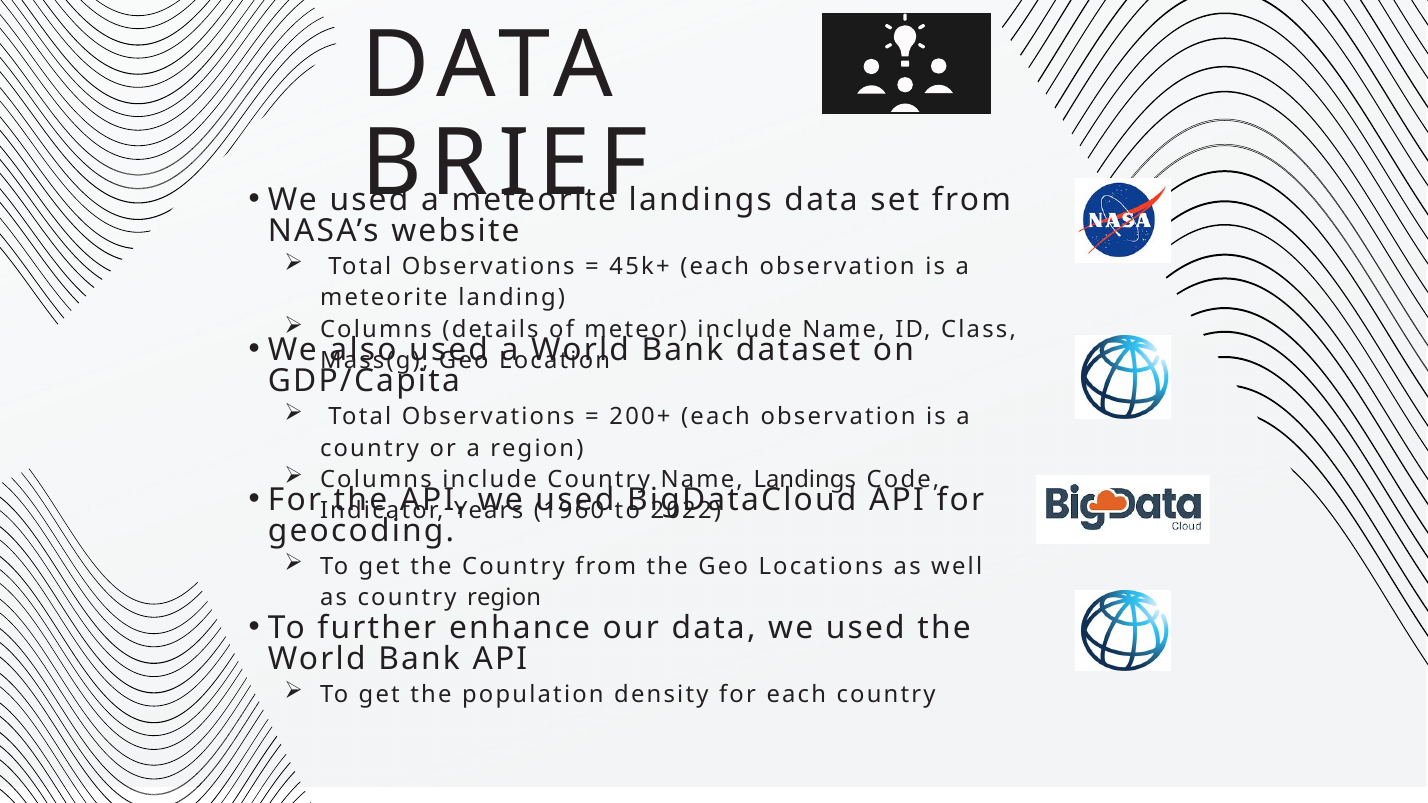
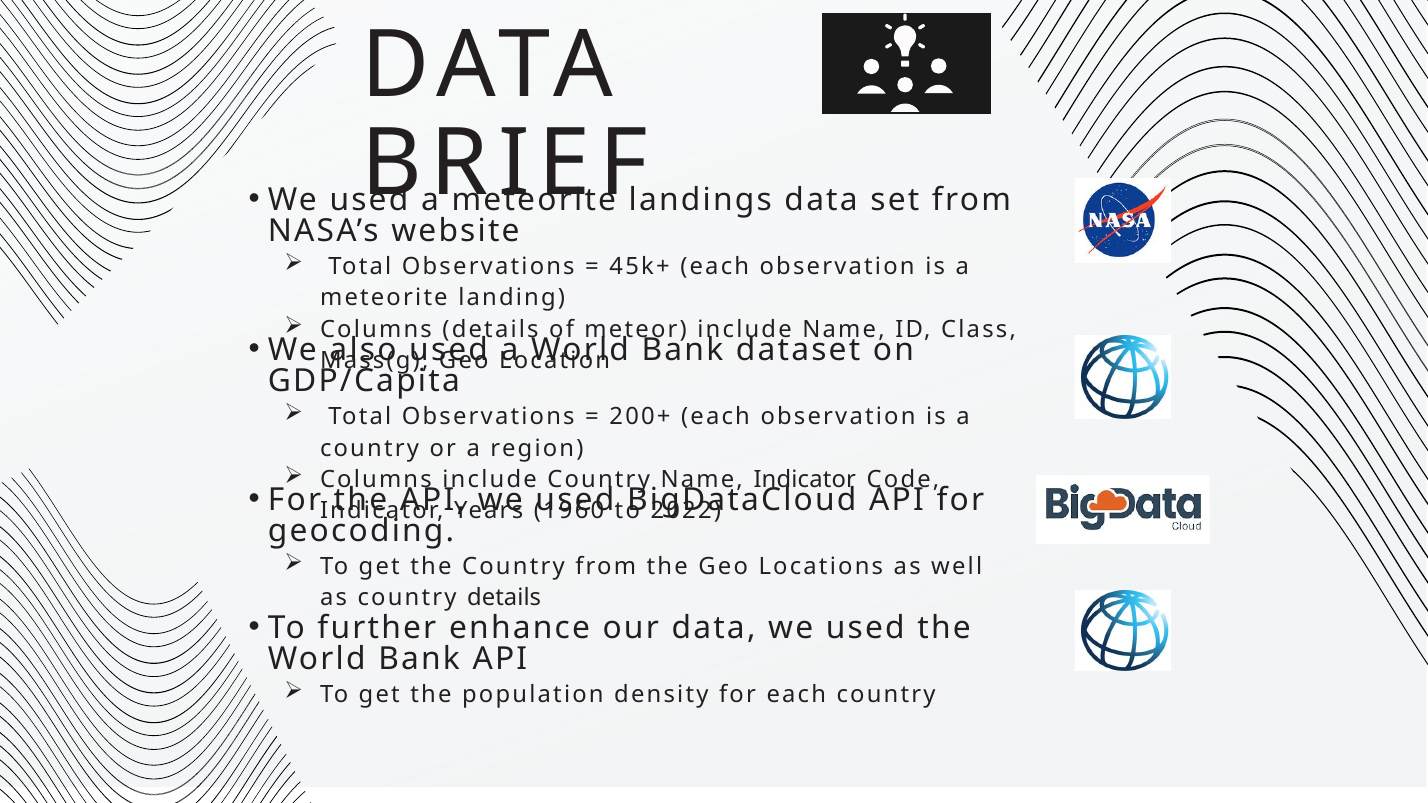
Name Landings: Landings -> Indicator
country region: region -> details
